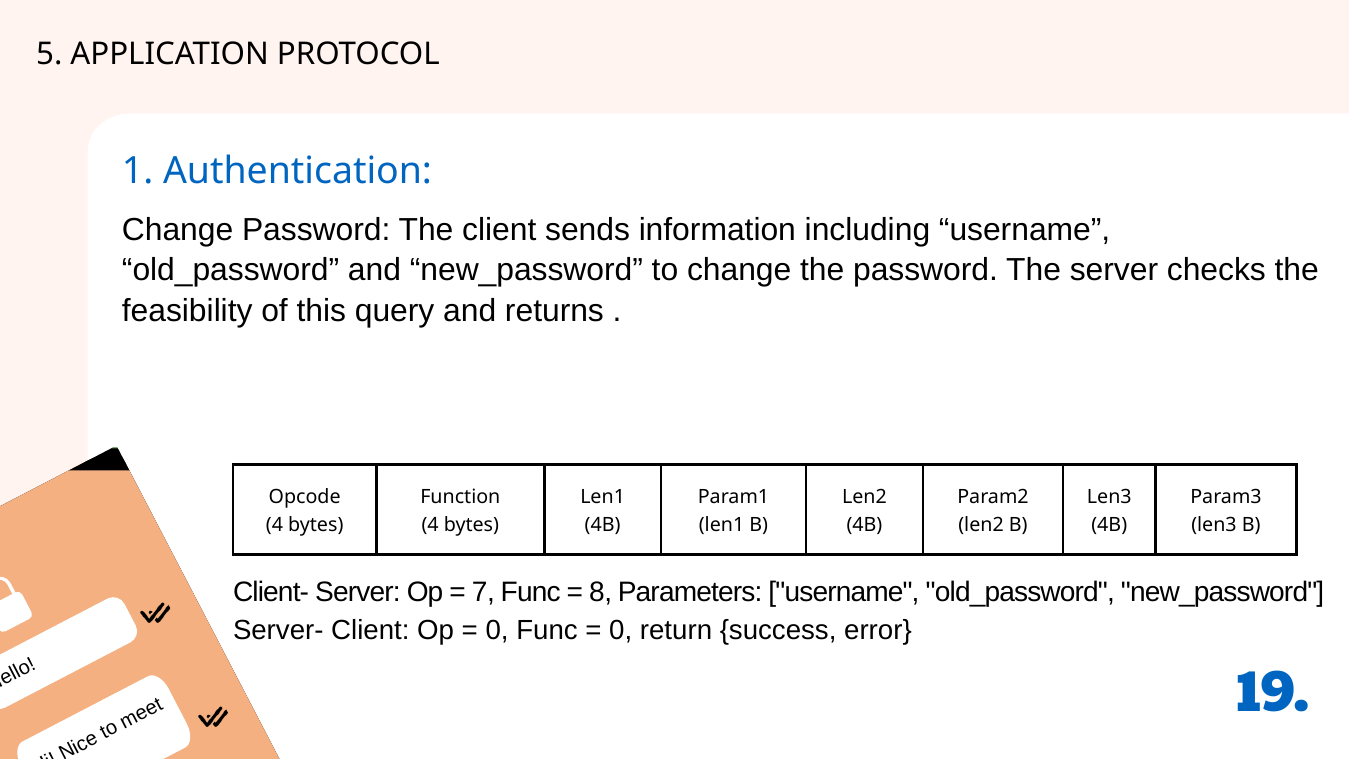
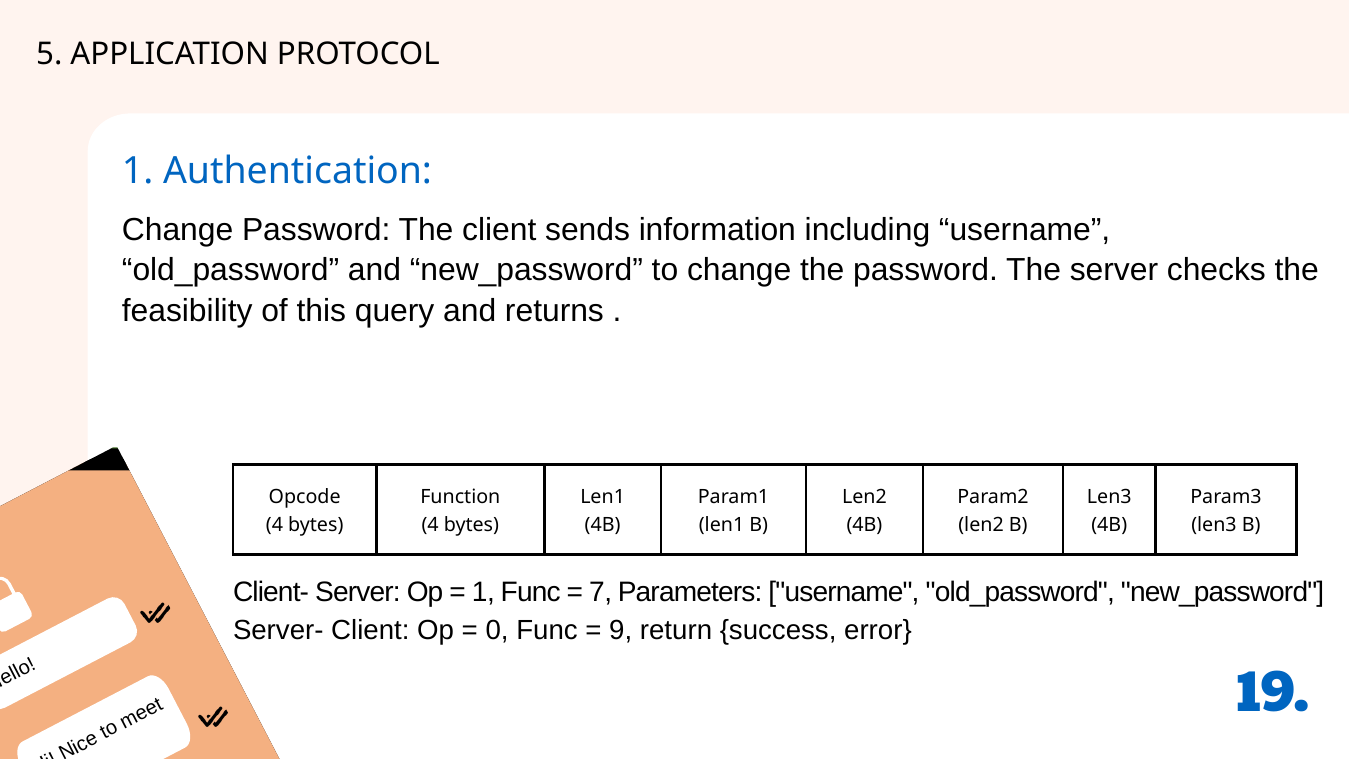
7 at (483, 592): 7 -> 1
8: 8 -> 7
0 at (621, 631): 0 -> 9
